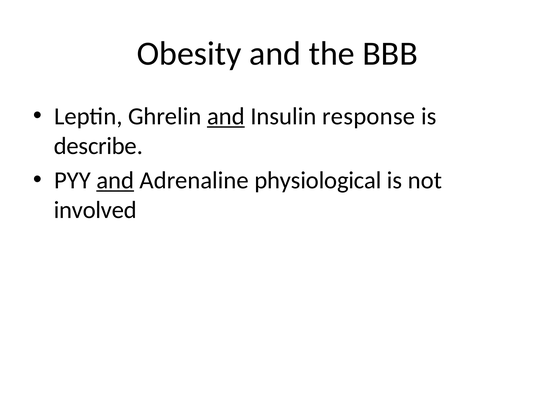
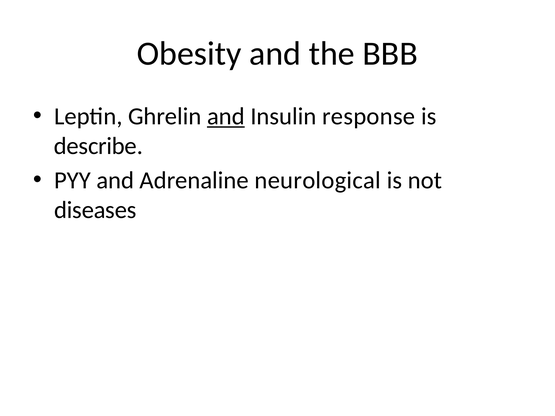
and at (115, 181) underline: present -> none
physiological: physiological -> neurological
involved: involved -> diseases
